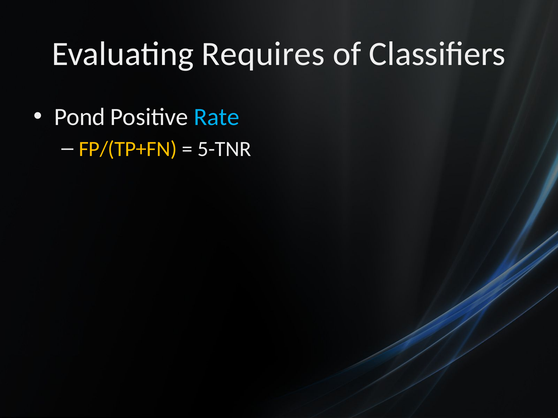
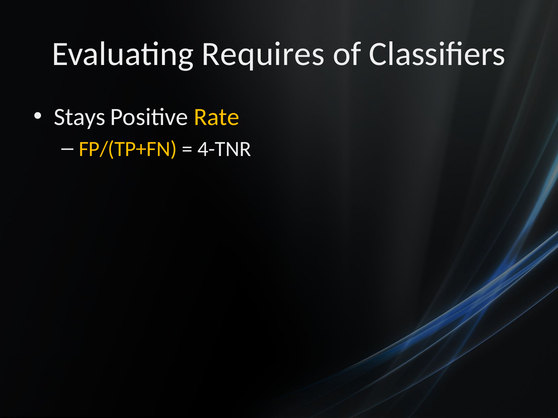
Pond: Pond -> Stays
Rate colour: light blue -> yellow
5-TNR: 5-TNR -> 4-TNR
